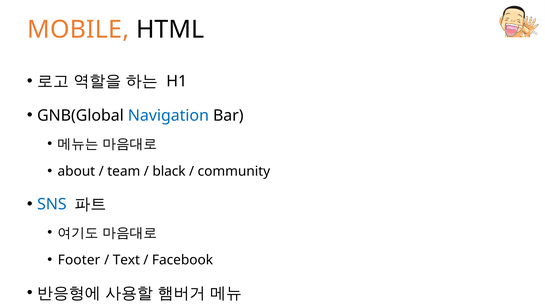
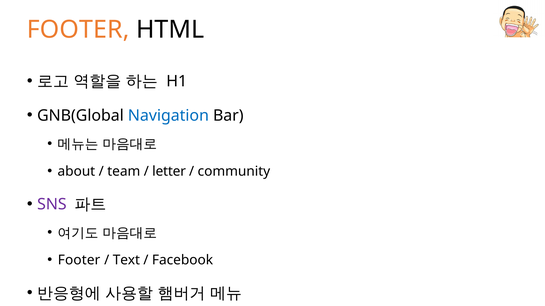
MOBILE at (78, 30): MOBILE -> FOOTER
black: black -> letter
SNS colour: blue -> purple
